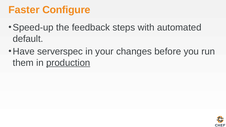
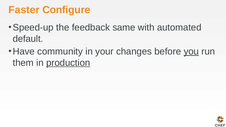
steps: steps -> same
serverspec: serverspec -> community
you underline: none -> present
